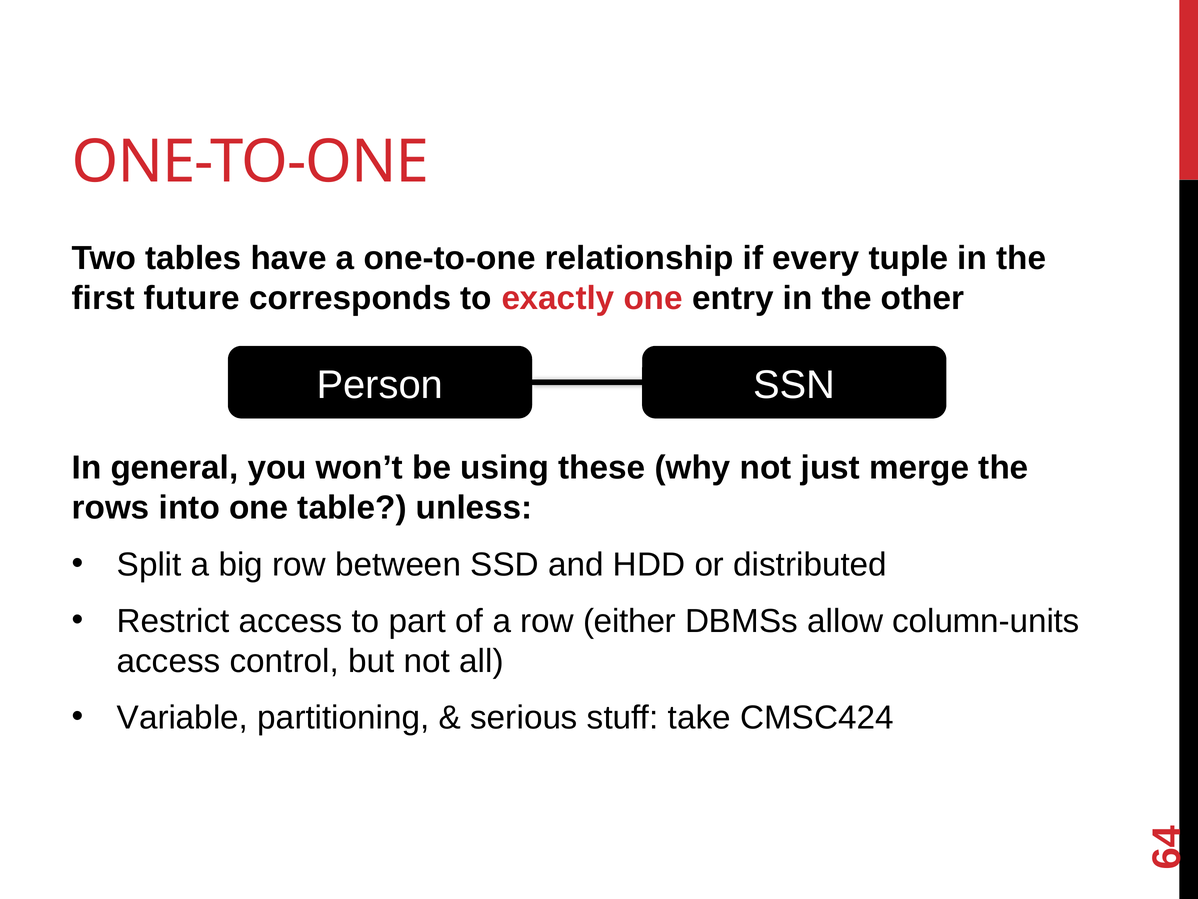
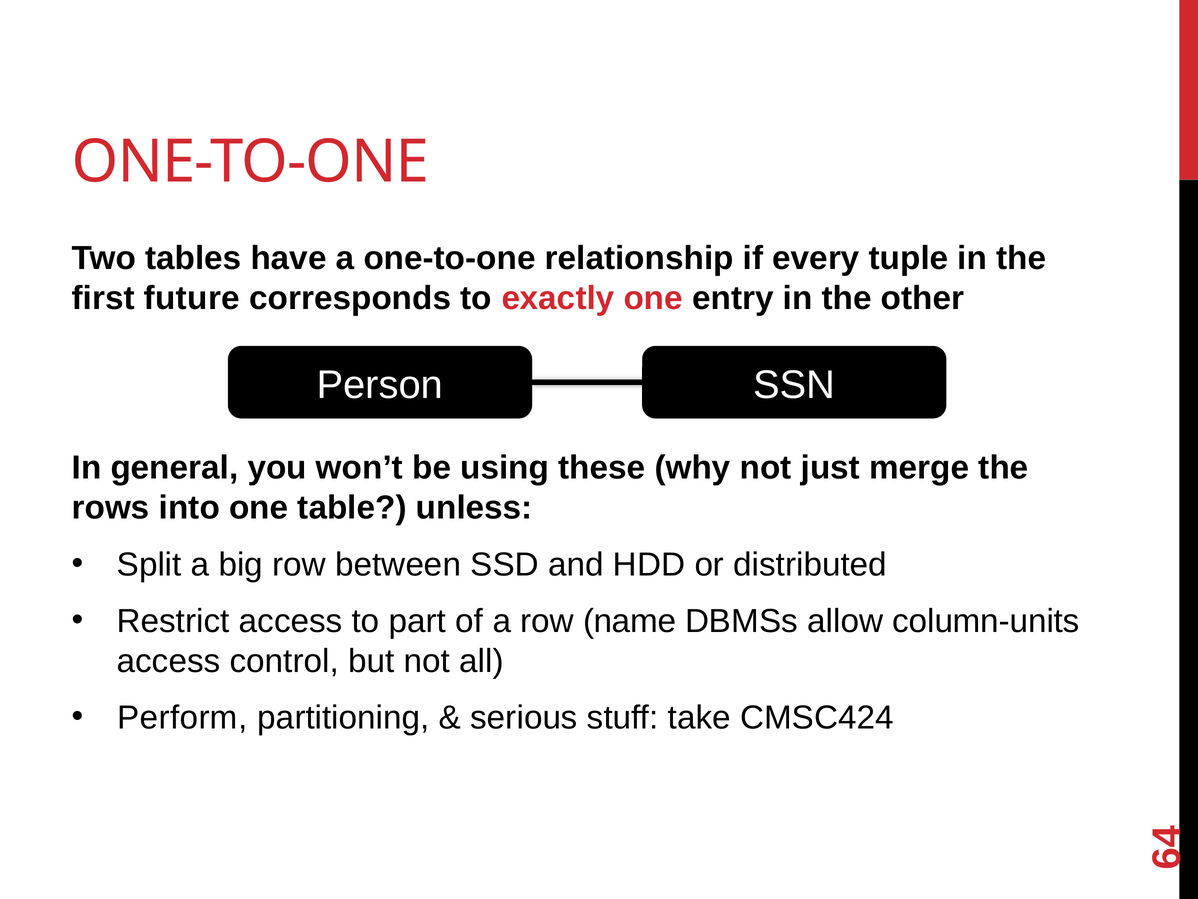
either: either -> name
Variable: Variable -> Perform
